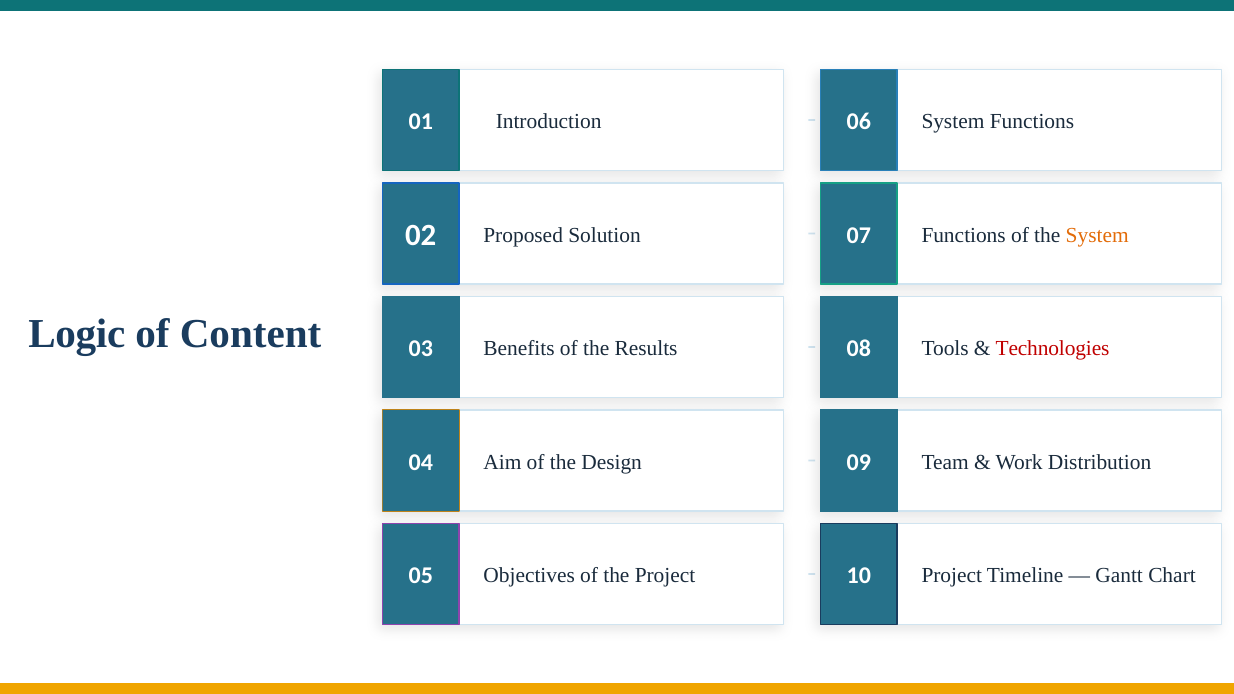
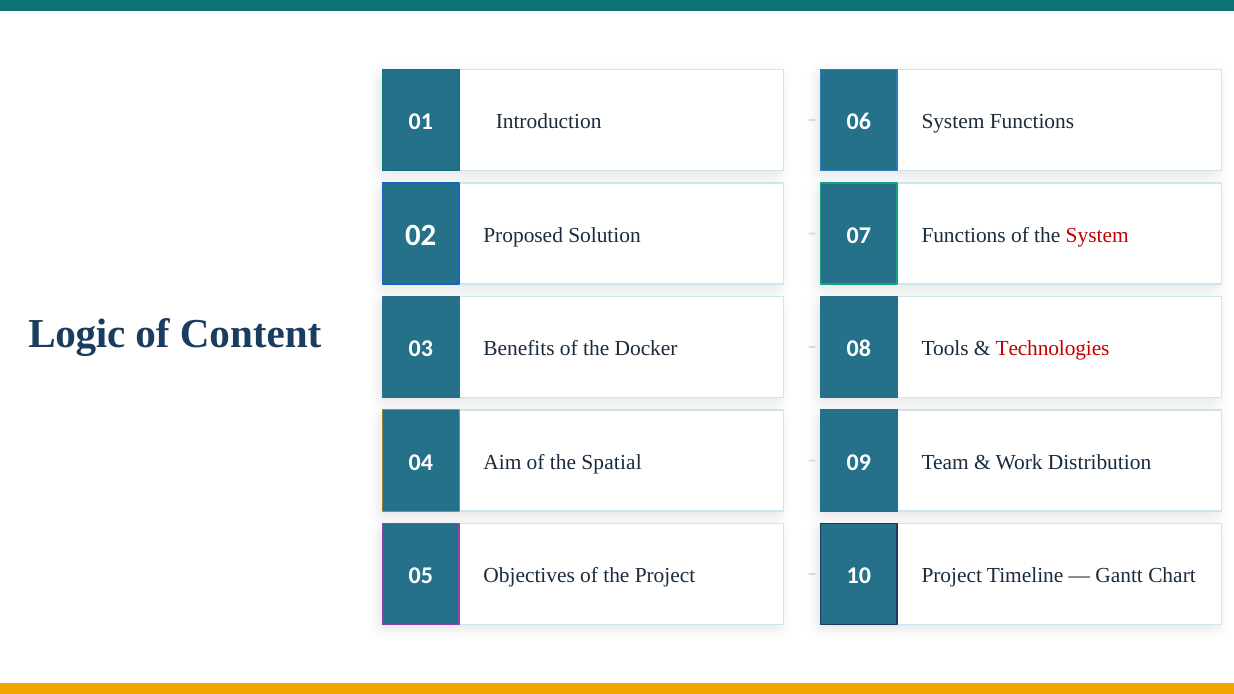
System at (1097, 235) colour: orange -> red
Results: Results -> Docker
Design: Design -> Spatial
